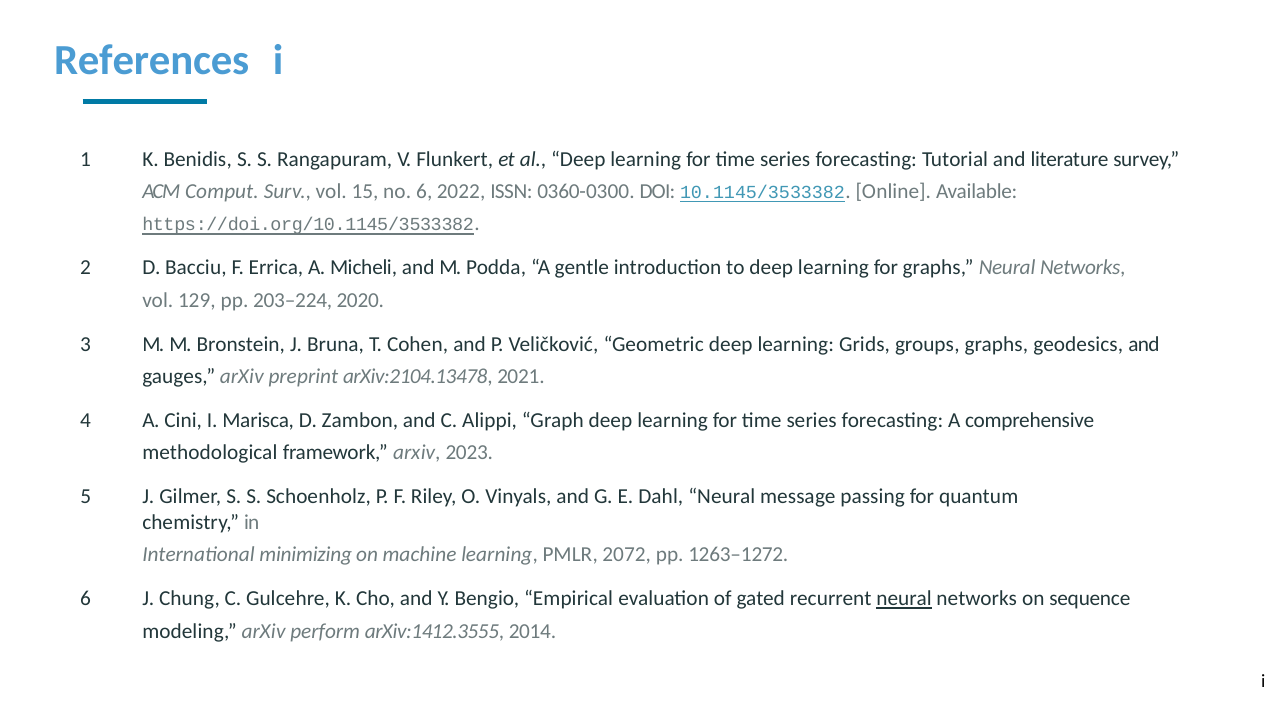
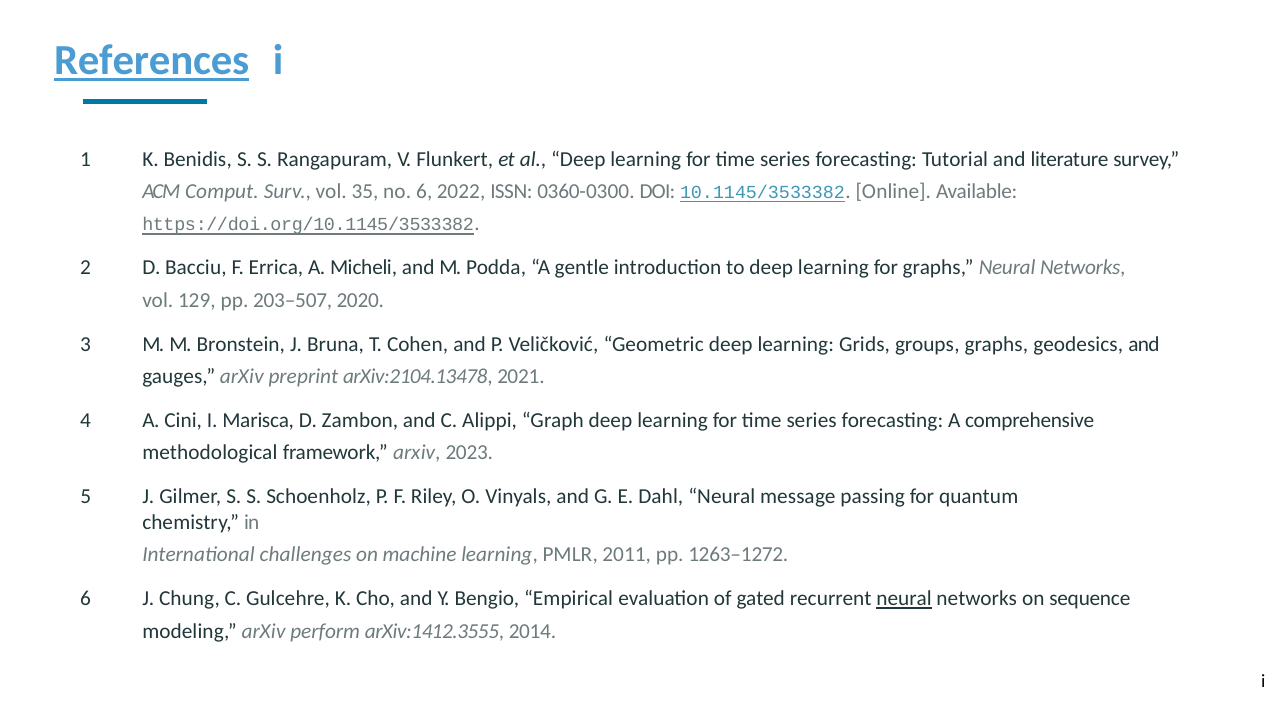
References underline: none -> present
15: 15 -> 35
203–224: 203–224 -> 203–507
minimizing: minimizing -> challenges
2072: 2072 -> 2011
